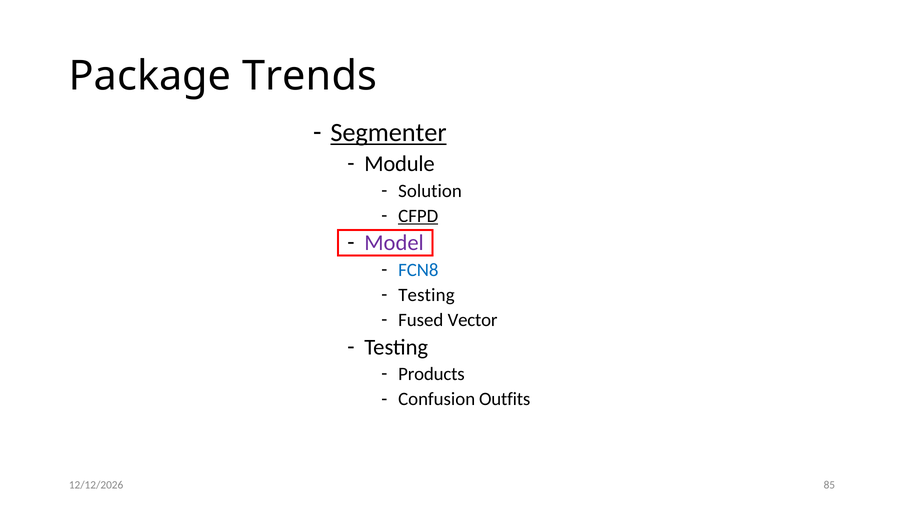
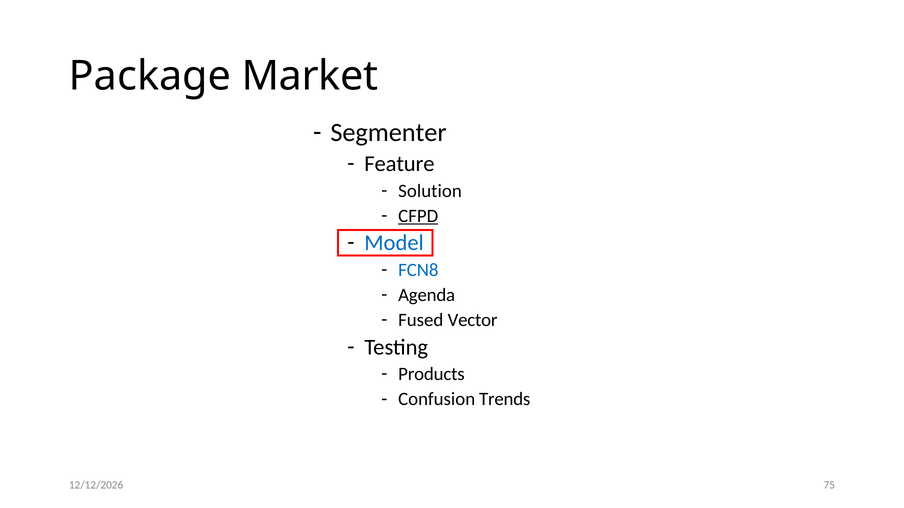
Trends: Trends -> Market
Segmenter underline: present -> none
Module: Module -> Feature
Model colour: purple -> blue
Testing at (426, 295): Testing -> Agenda
Outfits: Outfits -> Trends
85: 85 -> 75
